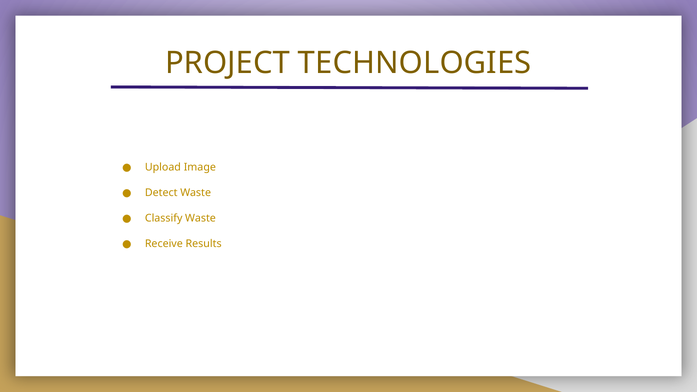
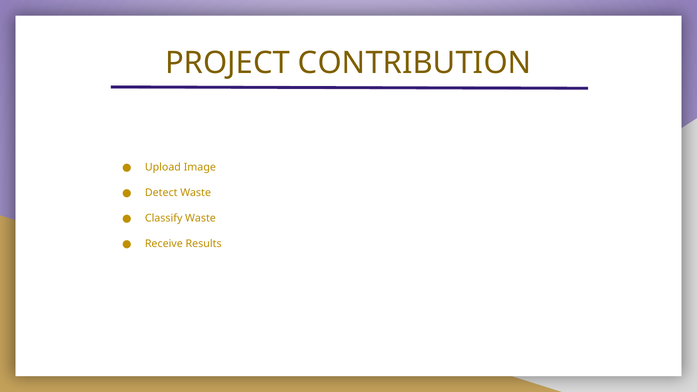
TECHNOLOGIES: TECHNOLOGIES -> CONTRIBUTION
